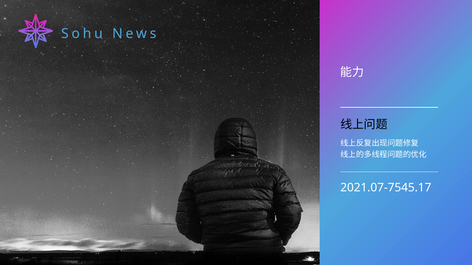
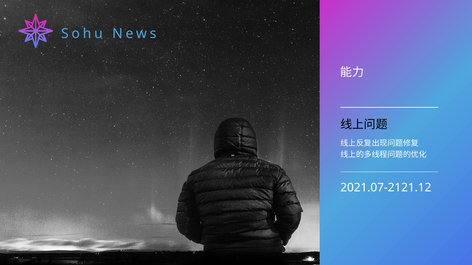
2021.07-7545.17: 2021.07-7545.17 -> 2021.07-2121.12
